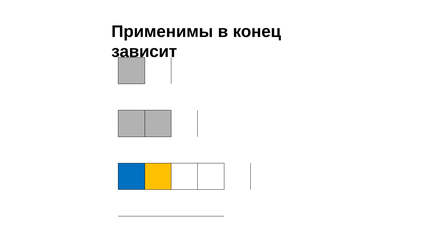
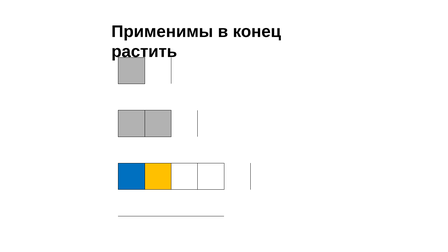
зависит: зависит -> растить
